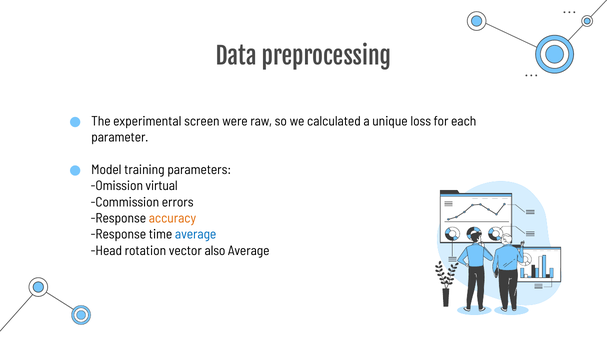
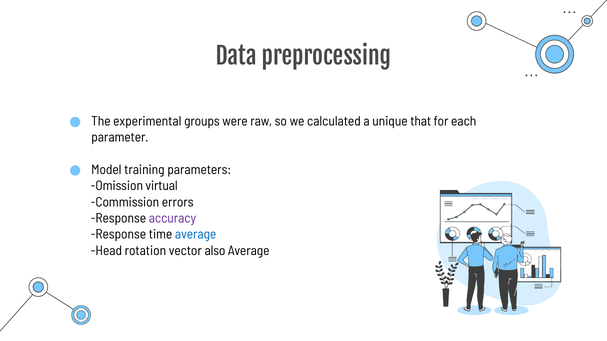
screen: screen -> groups
loss: loss -> that
accuracy colour: orange -> purple
